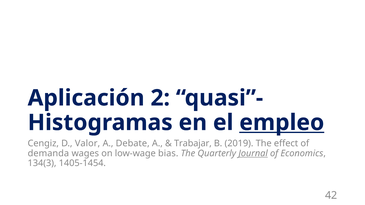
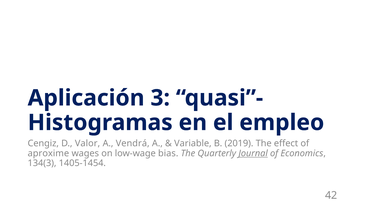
2: 2 -> 3
empleo underline: present -> none
Debate: Debate -> Vendrá
Trabajar: Trabajar -> Variable
demanda: demanda -> aproxime
